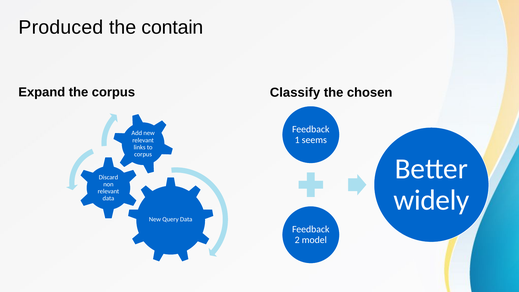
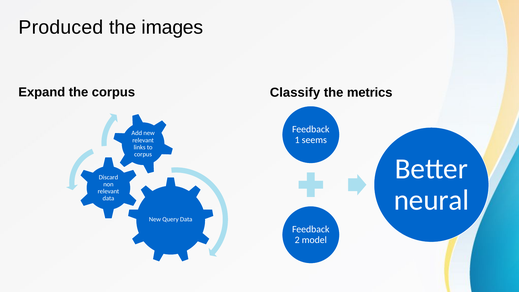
contain: contain -> images
chosen: chosen -> metrics
widely: widely -> neural
